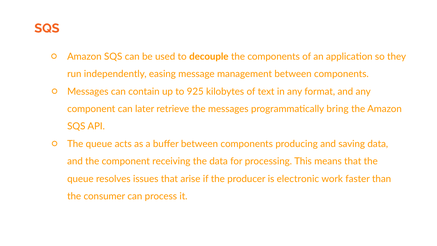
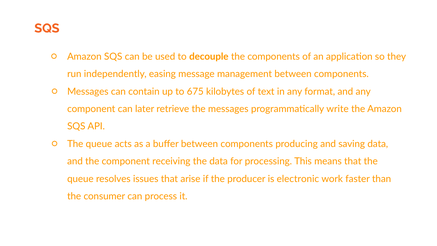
925: 925 -> 675
bring: bring -> write
